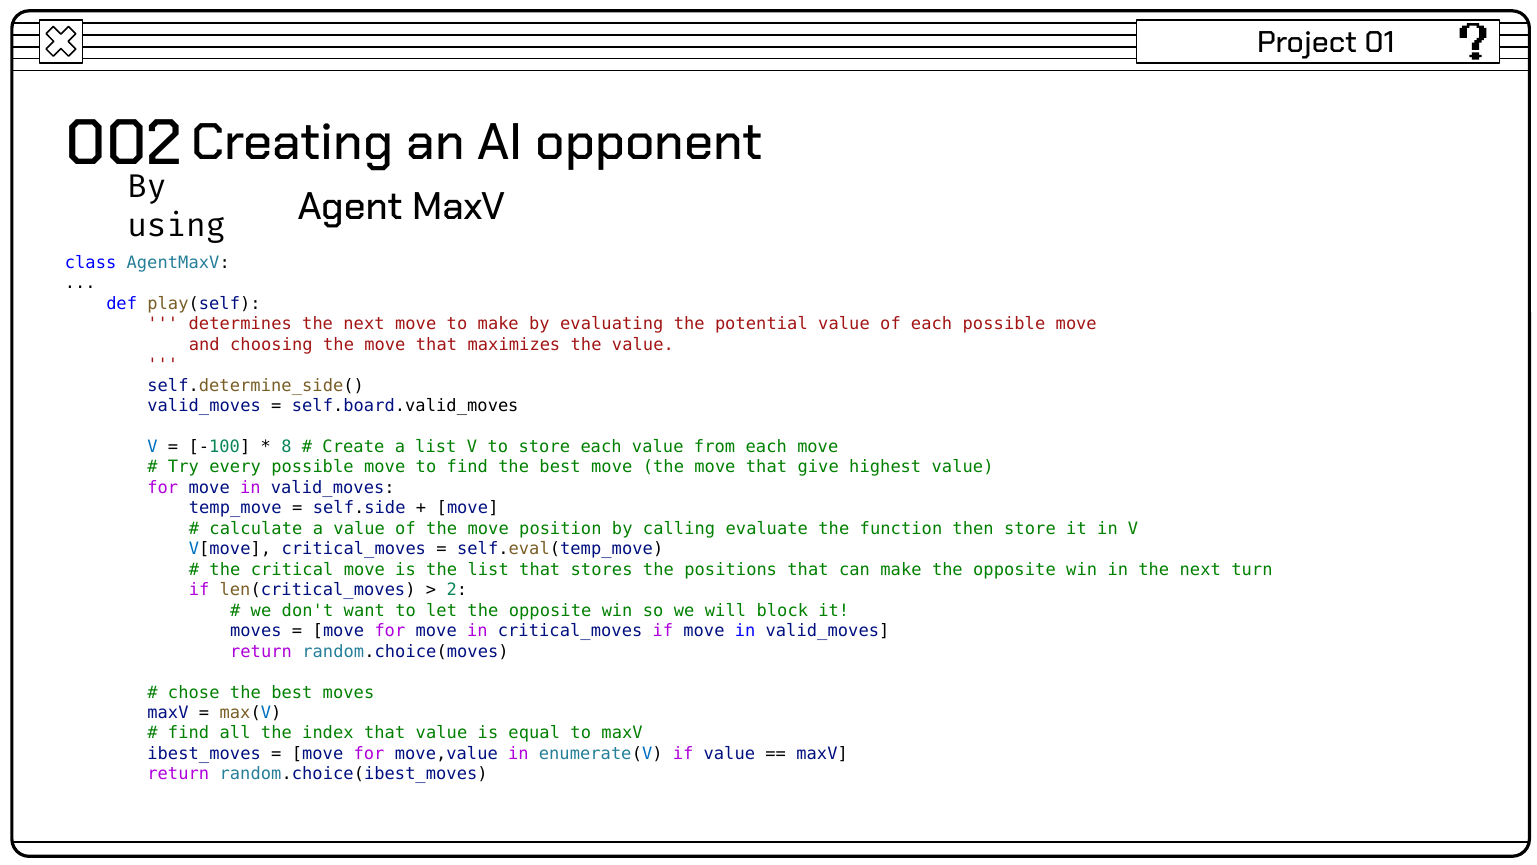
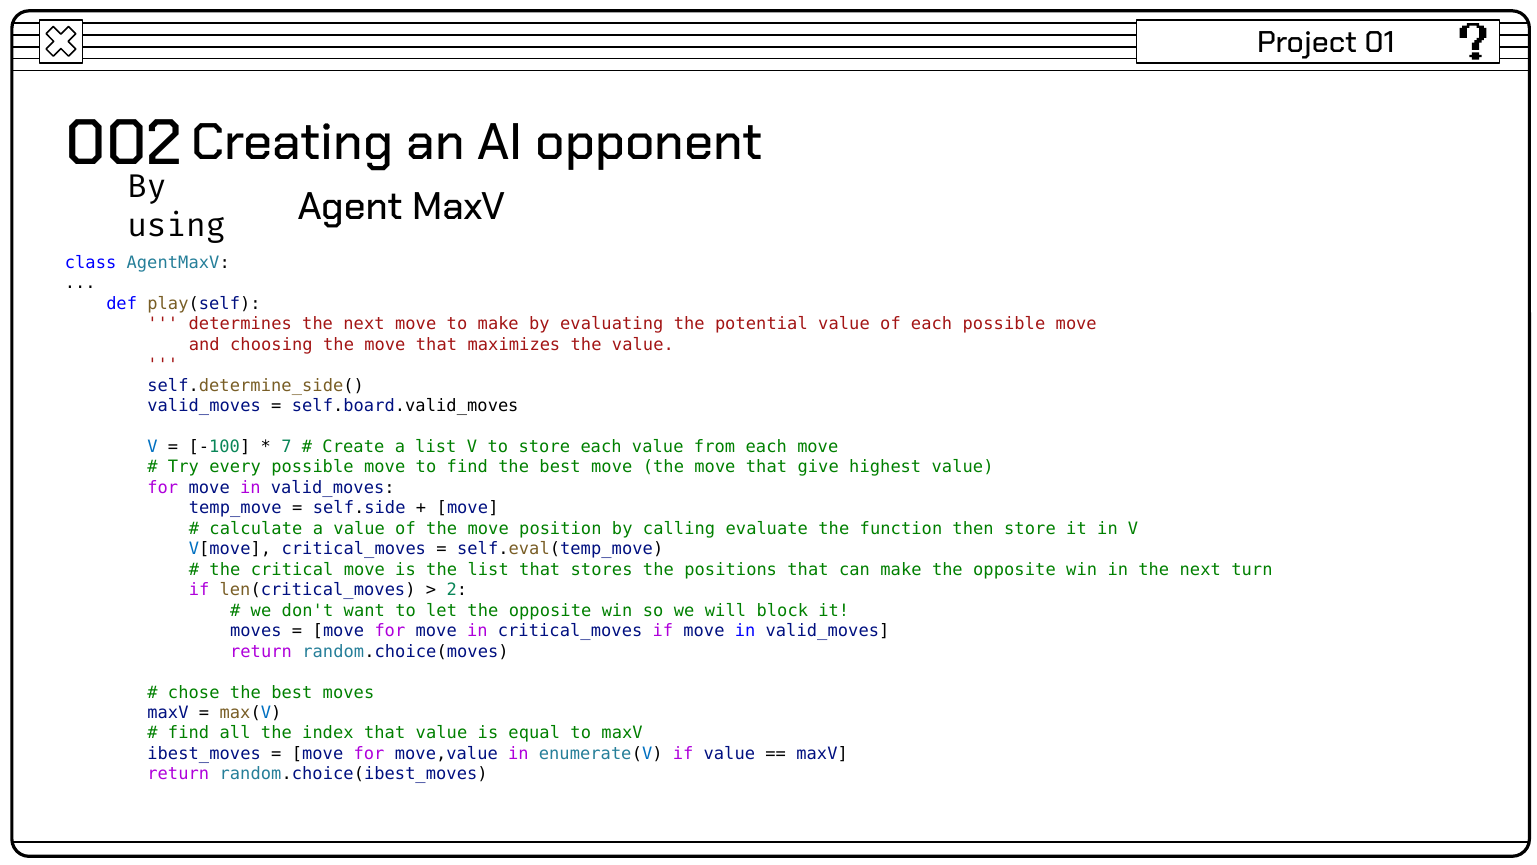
8: 8 -> 7
